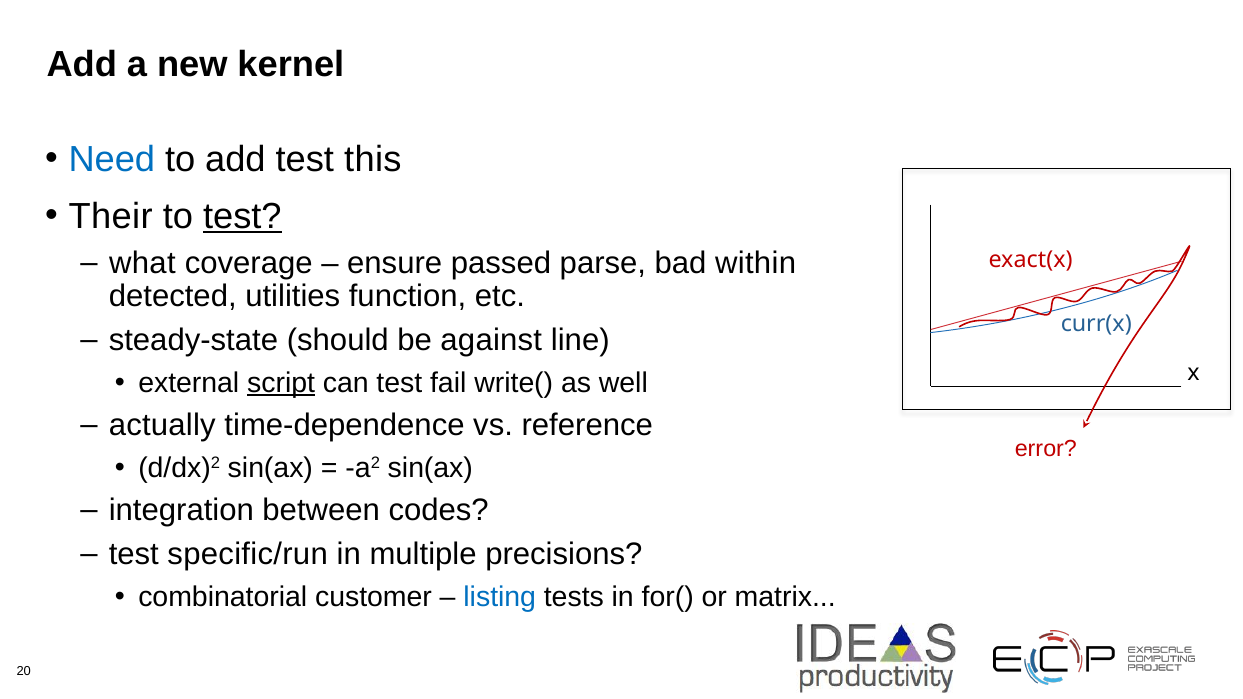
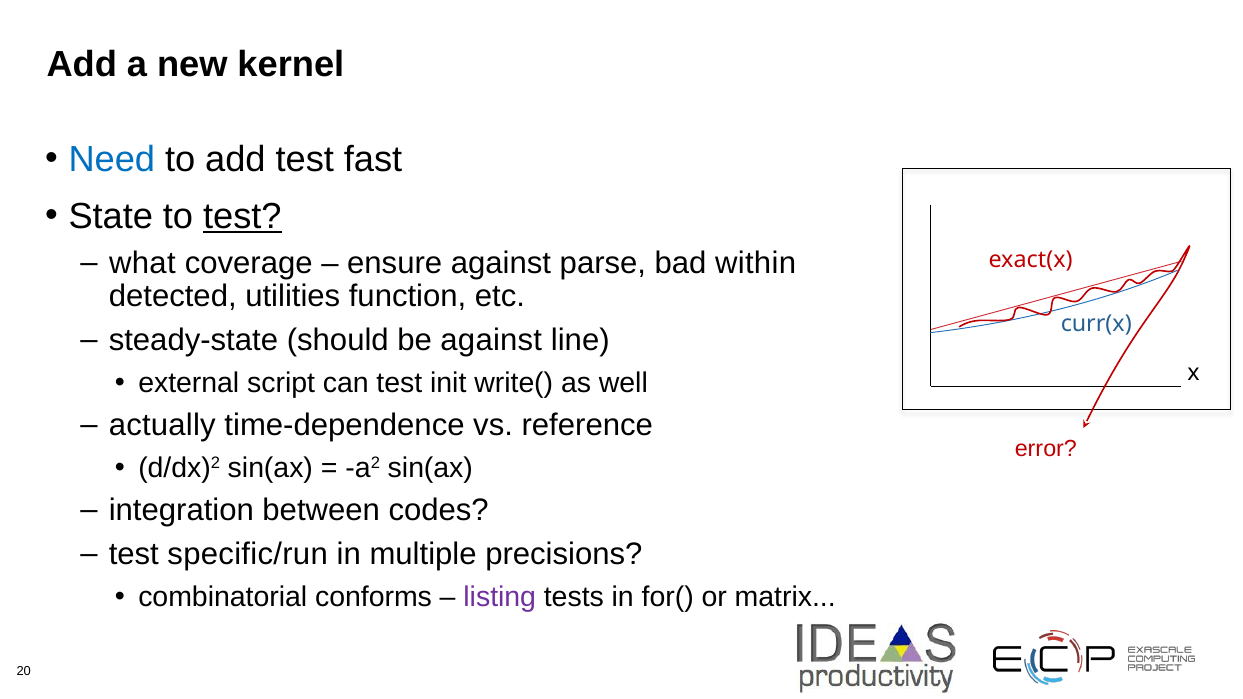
this: this -> fast
Their: Their -> State
ensure passed: passed -> against
script underline: present -> none
fail: fail -> init
customer: customer -> conforms
listing colour: blue -> purple
